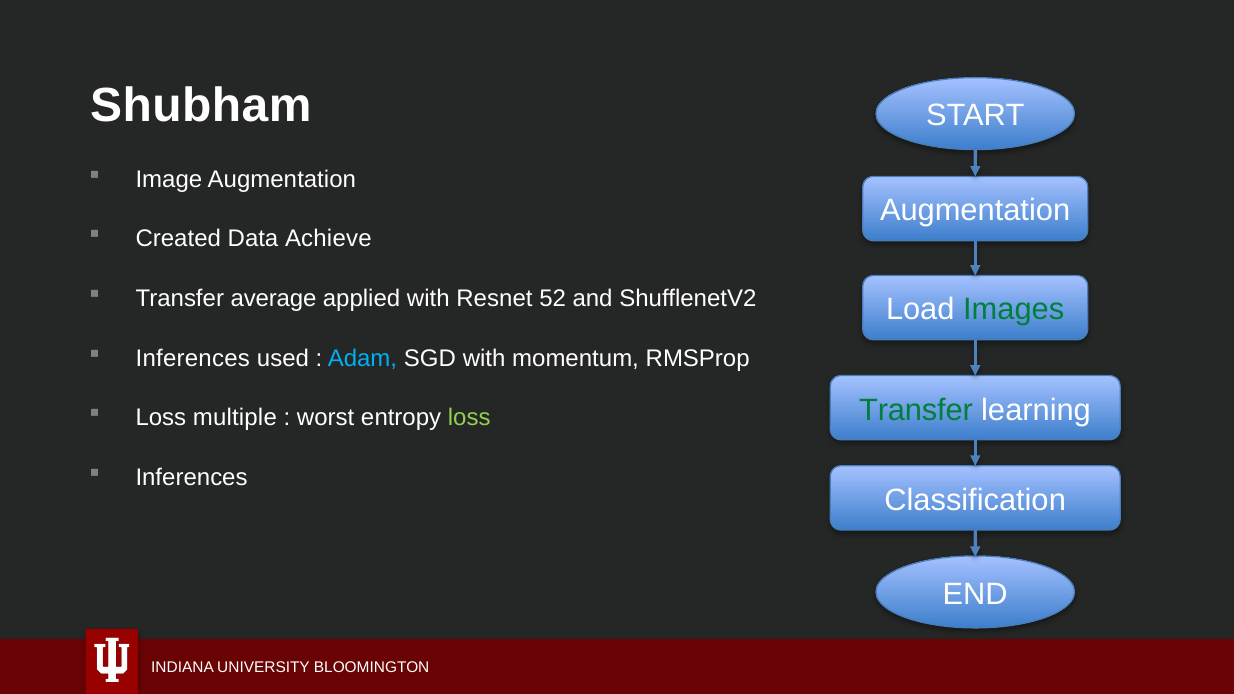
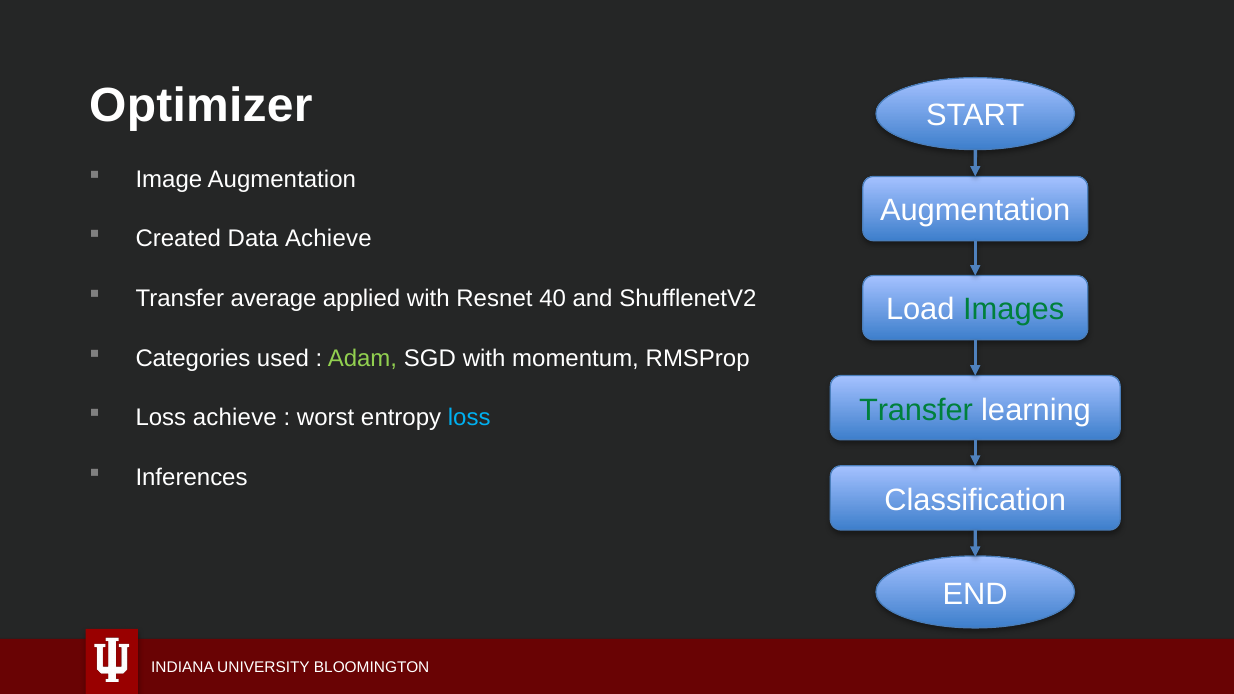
Shubham: Shubham -> Optimizer
52: 52 -> 40
Inferences at (193, 358): Inferences -> Categories
Adam colour: light blue -> light green
Loss multiple: multiple -> achieve
loss at (469, 418) colour: light green -> light blue
